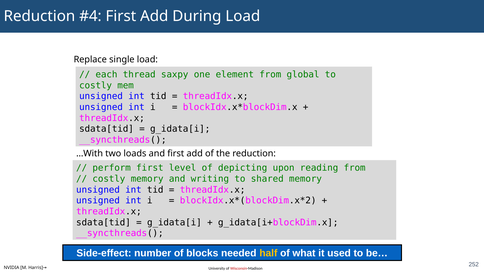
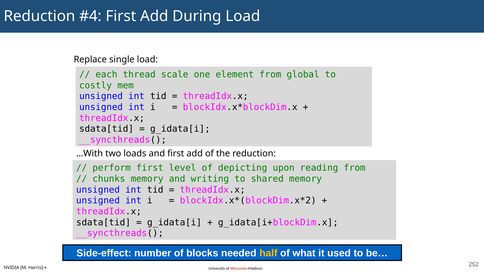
saxpy: saxpy -> scale
costly at (109, 179): costly -> chunks
